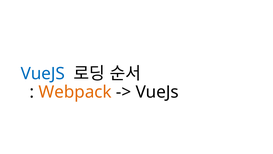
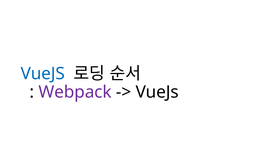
Webpack colour: orange -> purple
